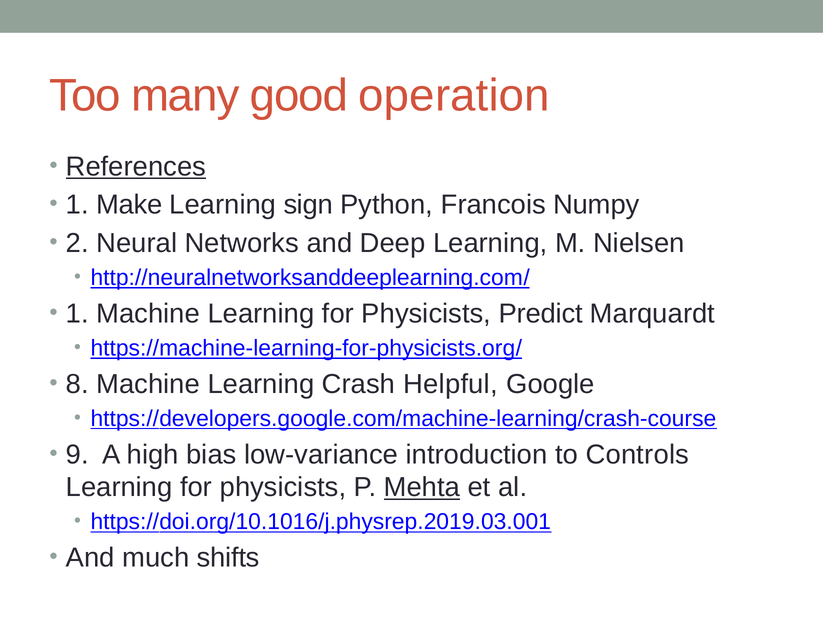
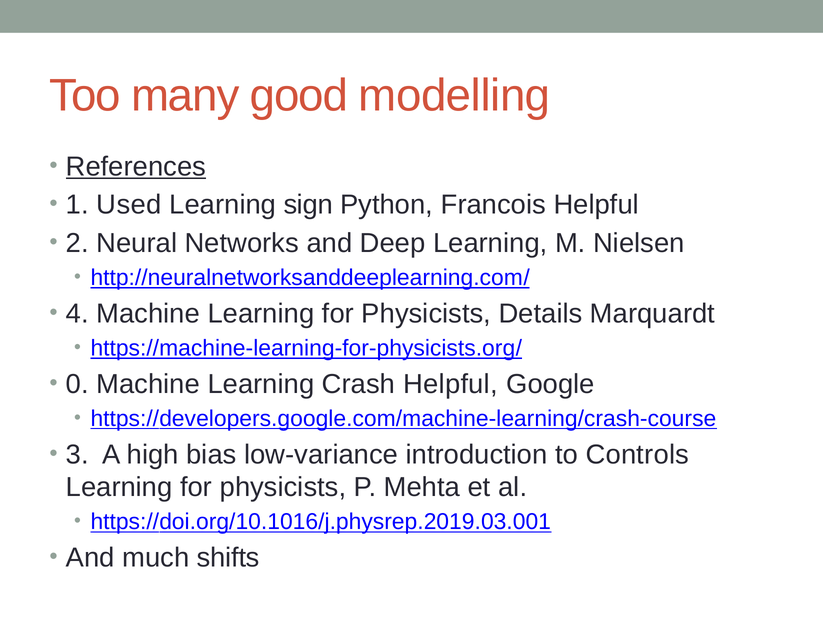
operation: operation -> modelling
Make: Make -> Used
Francois Numpy: Numpy -> Helpful
1 at (77, 314): 1 -> 4
Predict: Predict -> Details
8: 8 -> 0
9: 9 -> 3
Mehta underline: present -> none
